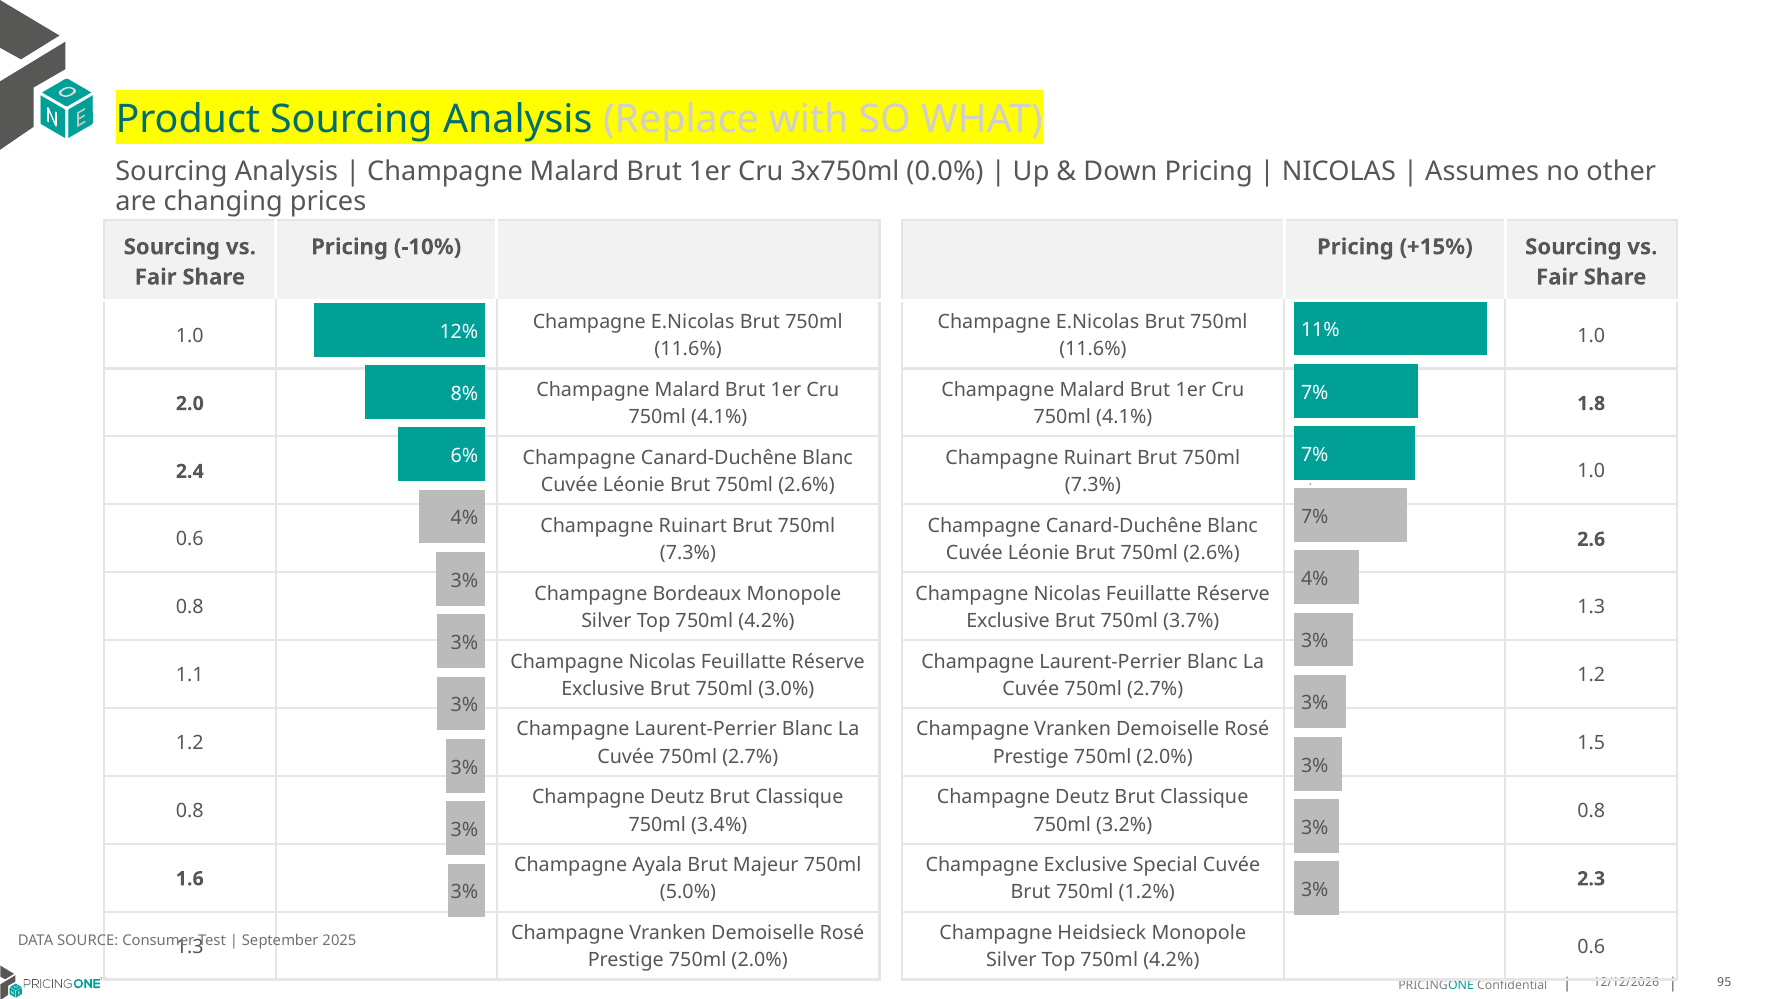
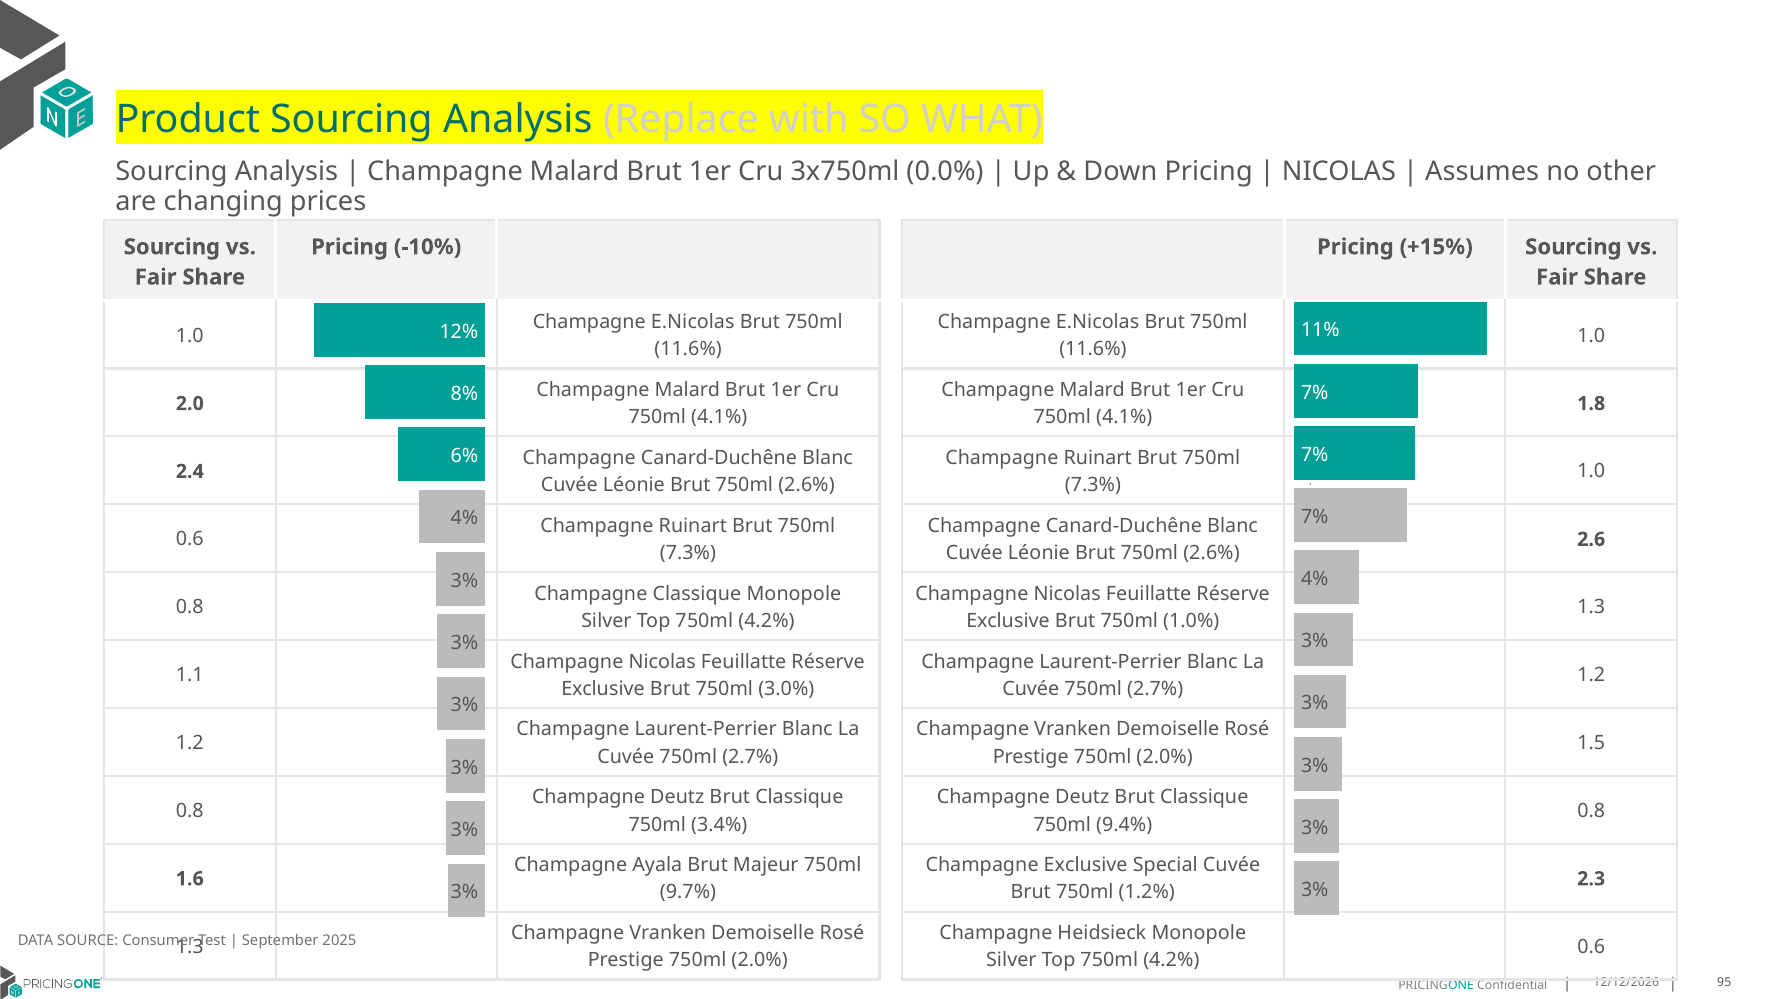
Champagne Bordeaux: Bordeaux -> Classique
3.7%: 3.7% -> 1.0%
3.2%: 3.2% -> 9.4%
5.0%: 5.0% -> 9.7%
